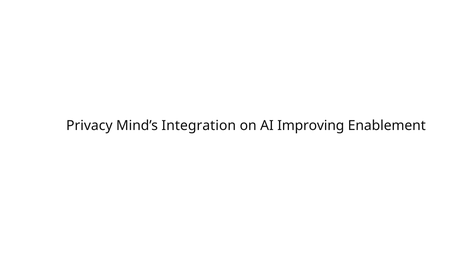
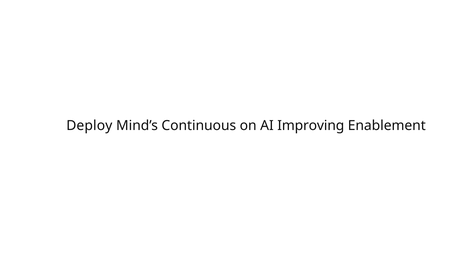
Privacy: Privacy -> Deploy
Integration: Integration -> Continuous
